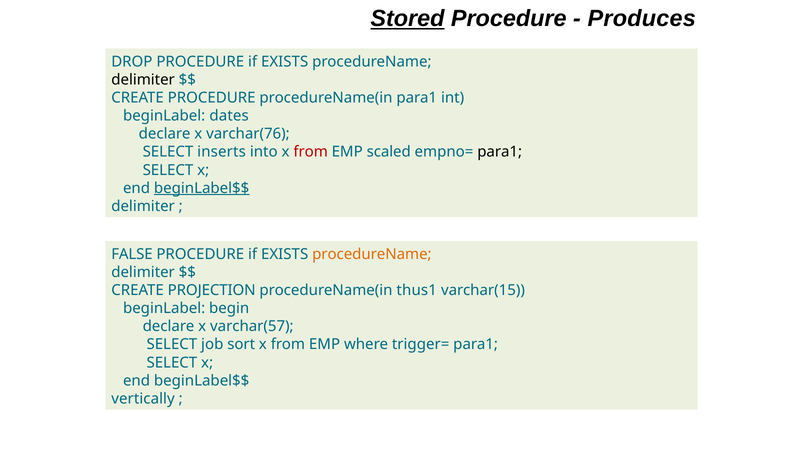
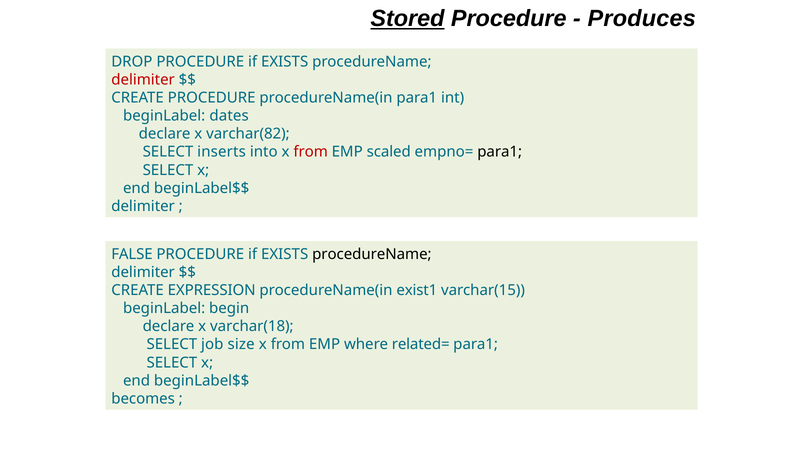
delimiter at (143, 80) colour: black -> red
varchar(76: varchar(76 -> varchar(82
beginLabel$$ at (202, 188) underline: present -> none
procedureName at (372, 254) colour: orange -> black
PROJECTION: PROJECTION -> EXPRESSION
thus1: thus1 -> exist1
varchar(57: varchar(57 -> varchar(18
sort: sort -> size
trigger=: trigger= -> related=
vertically: vertically -> becomes
